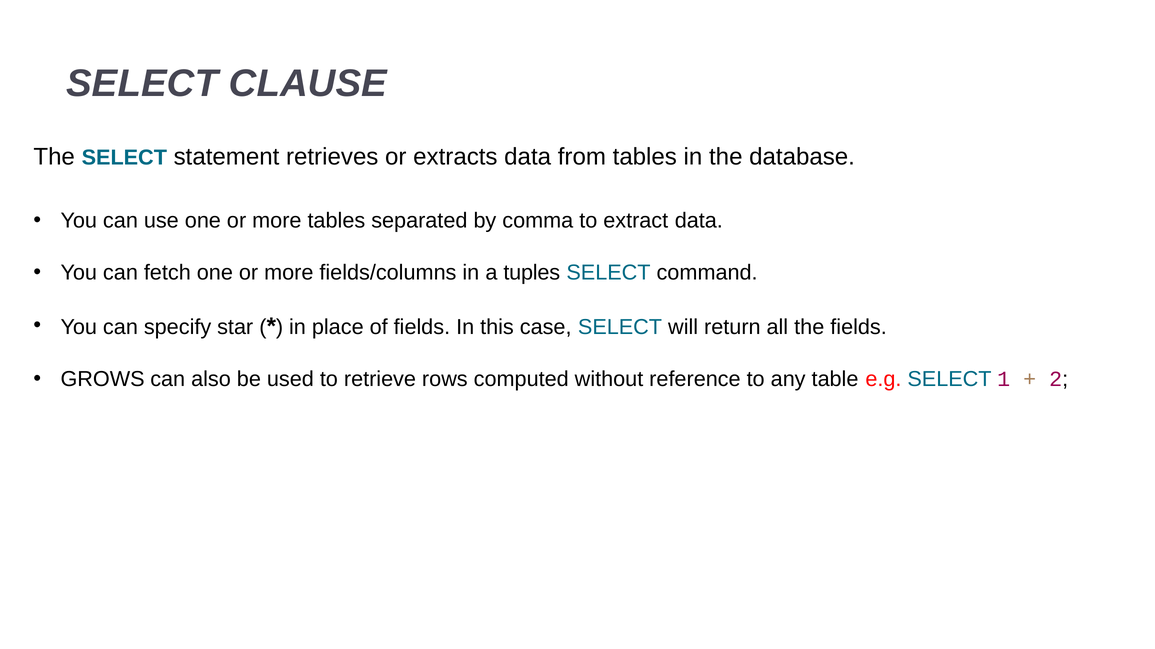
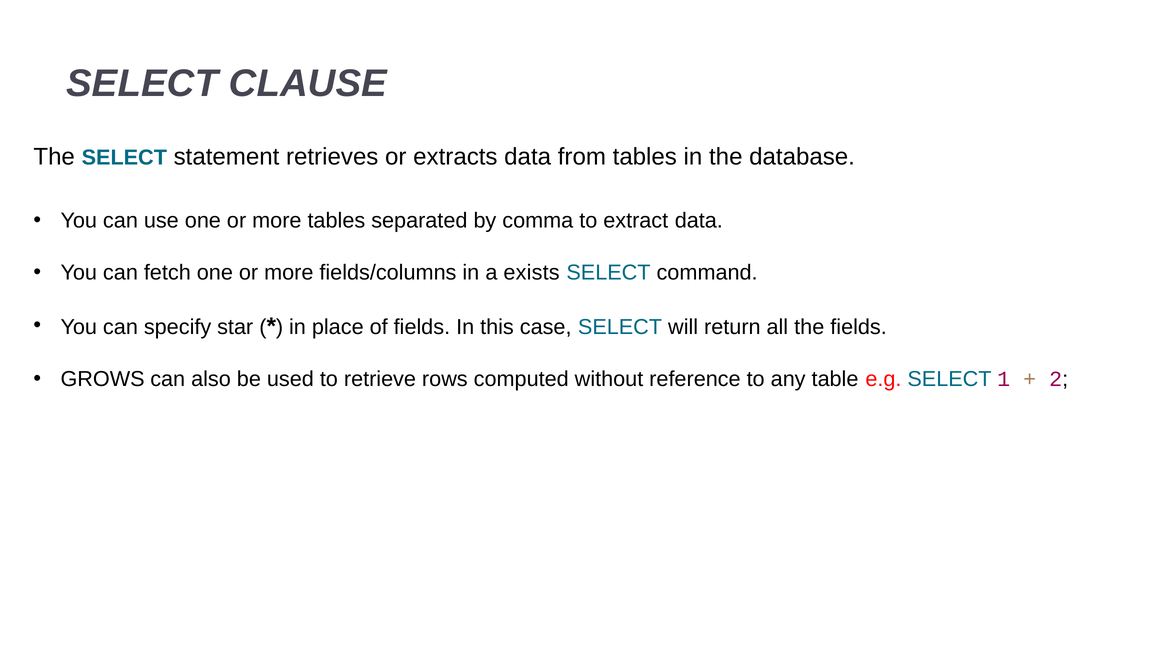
tuples: tuples -> exists
